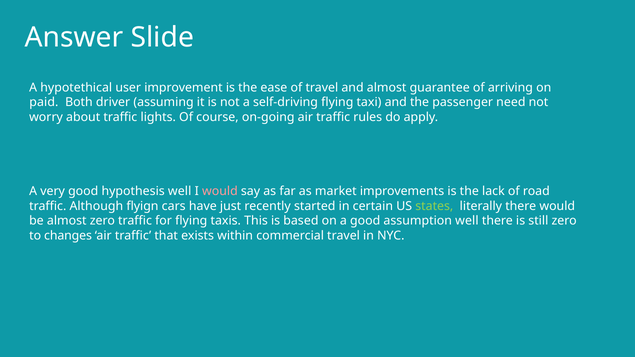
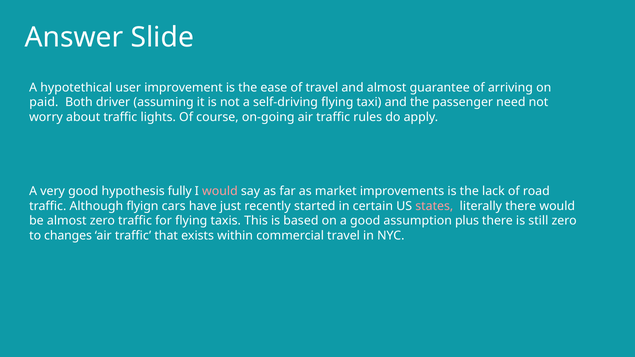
hypothesis well: well -> fully
states colour: light green -> pink
assumption well: well -> plus
